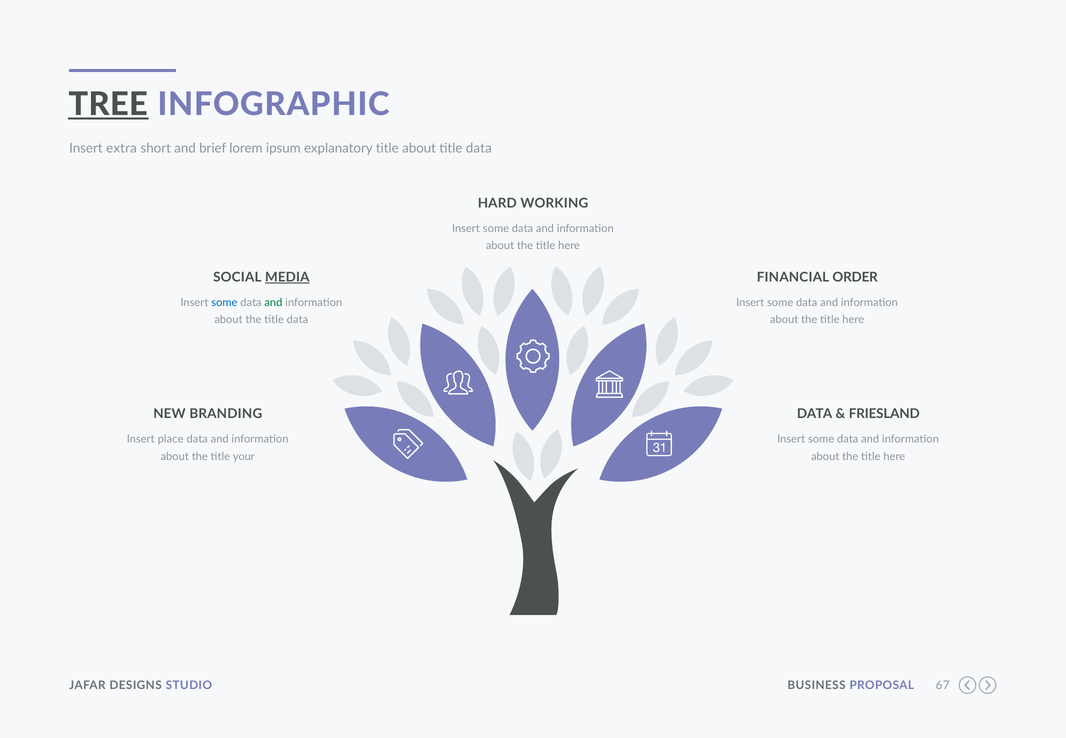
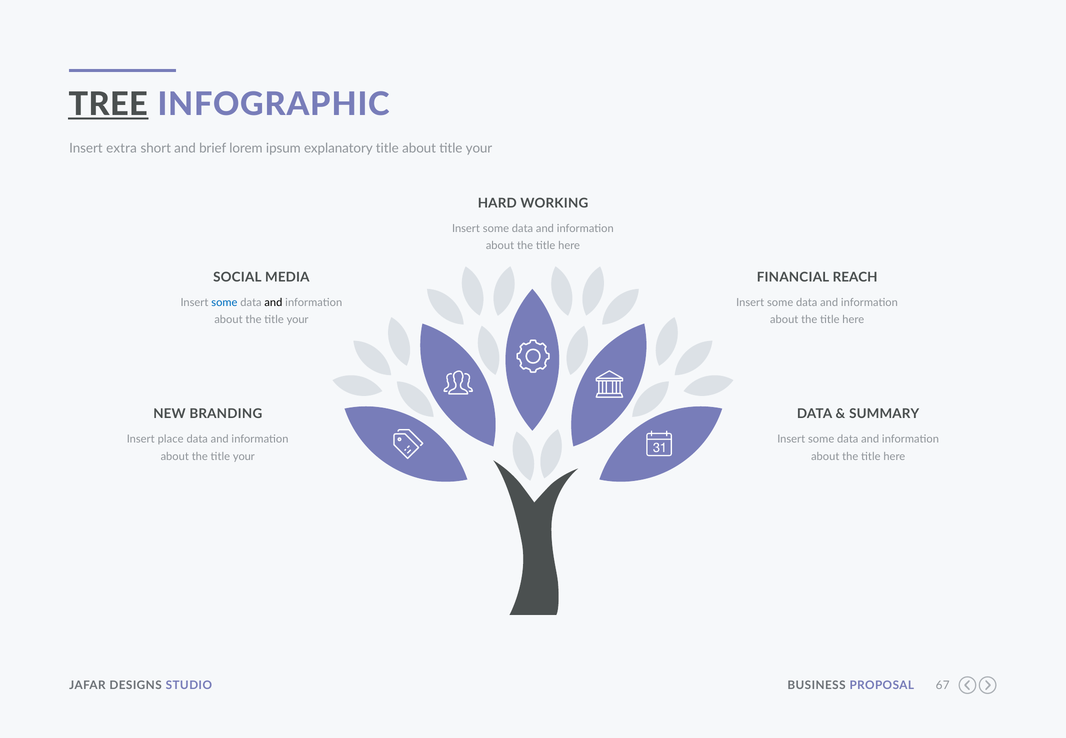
about title data: data -> your
MEDIA underline: present -> none
ORDER: ORDER -> REACH
and at (273, 303) colour: green -> black
data at (297, 320): data -> your
FRIESLAND: FRIESLAND -> SUMMARY
